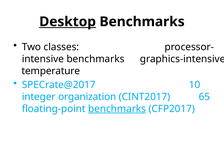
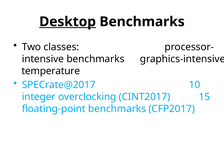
organization: organization -> overclocking
65: 65 -> 15
benchmarks at (117, 109) underline: present -> none
